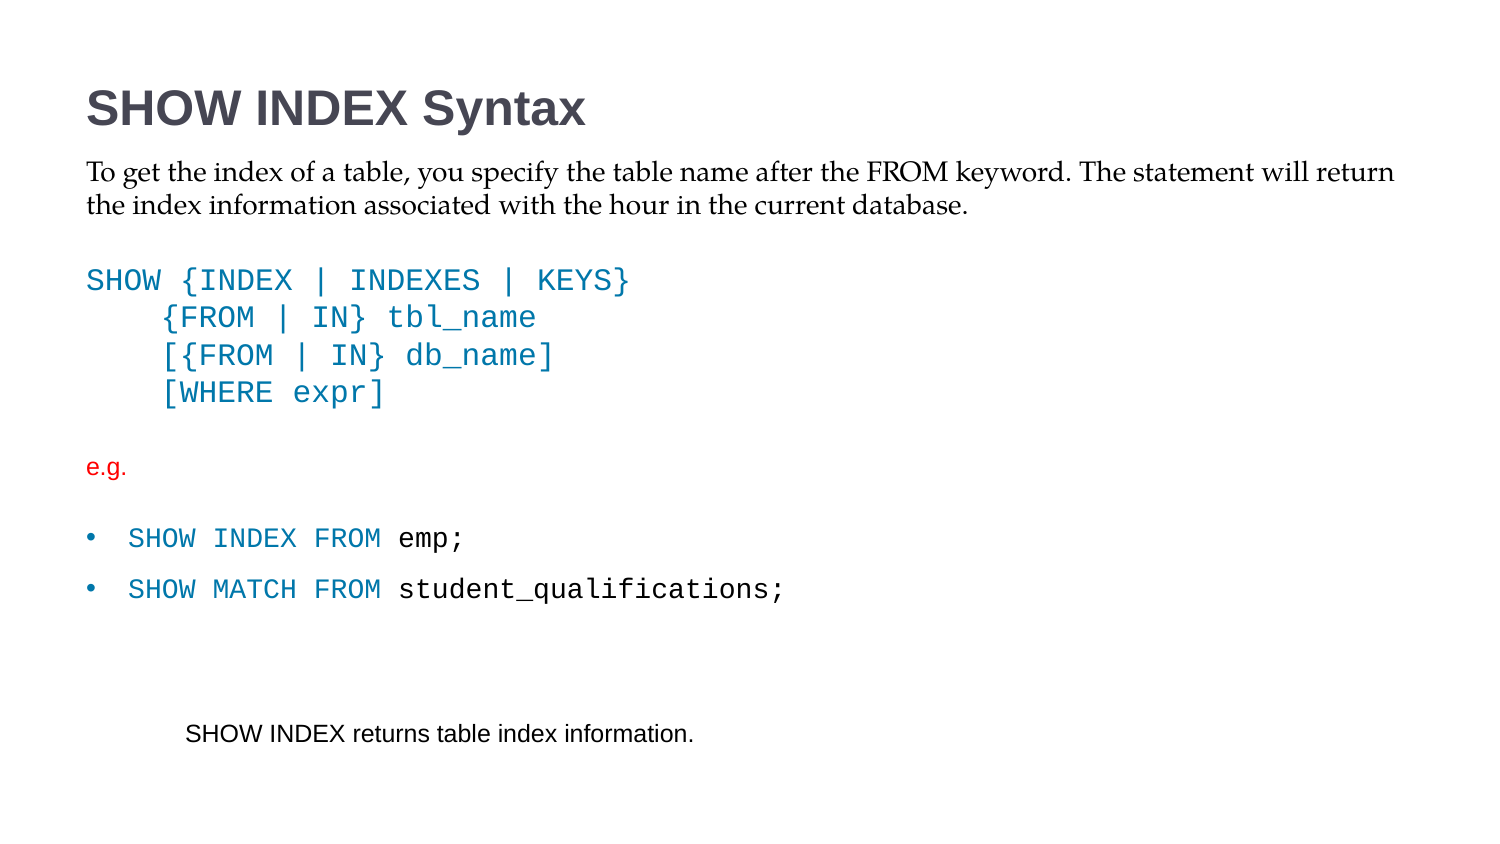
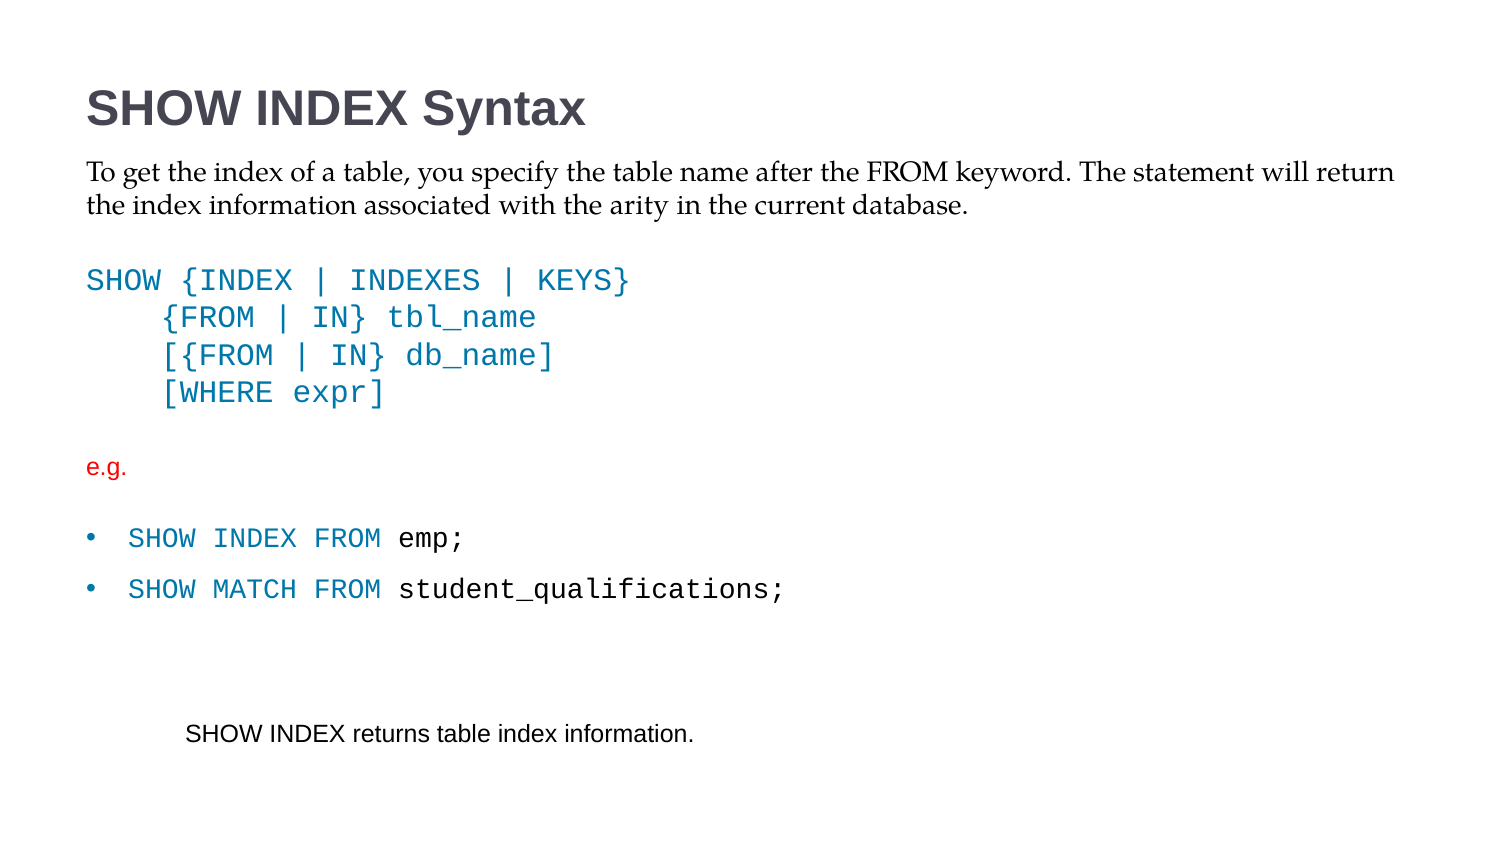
hour: hour -> arity
